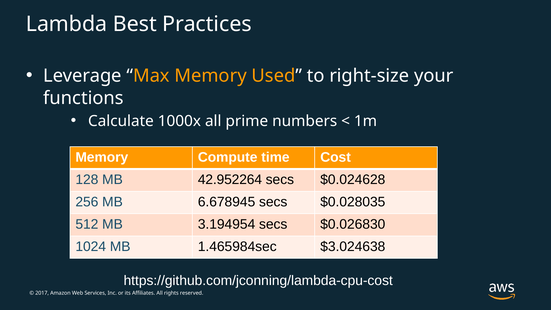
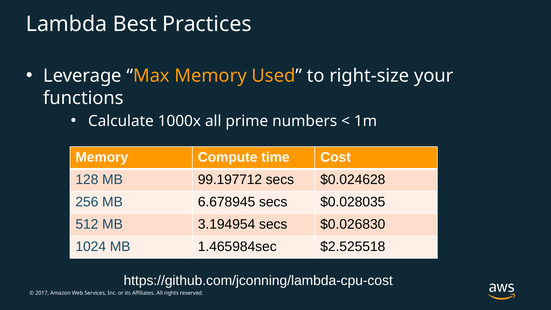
42.952264: 42.952264 -> 99.197712
$3.024638: $3.024638 -> $2.525518
